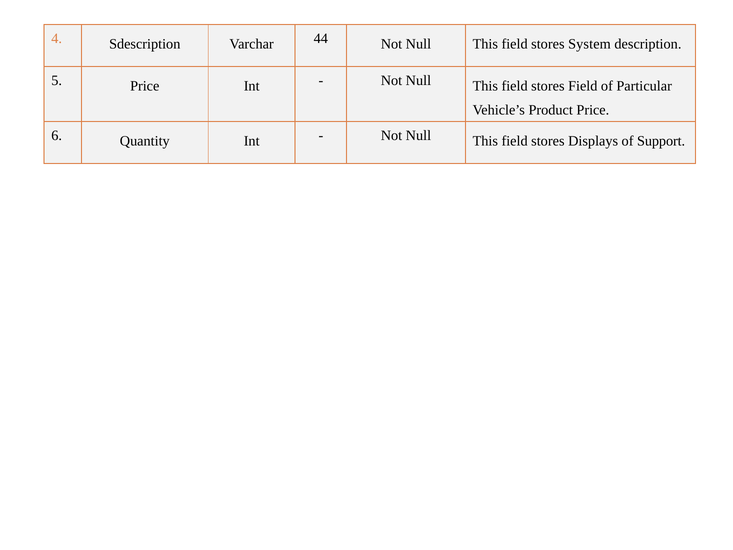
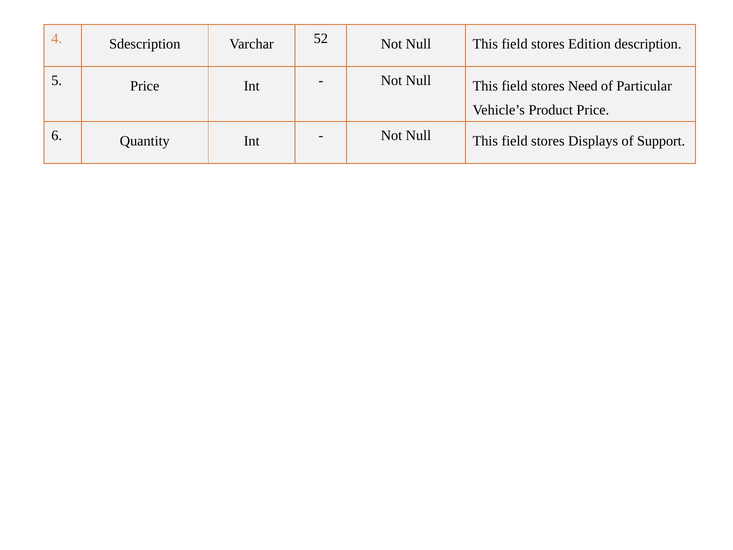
44: 44 -> 52
System: System -> Edition
stores Field: Field -> Need
